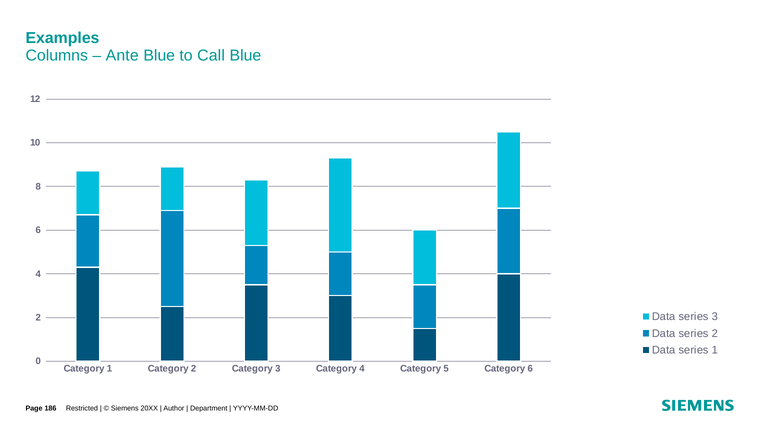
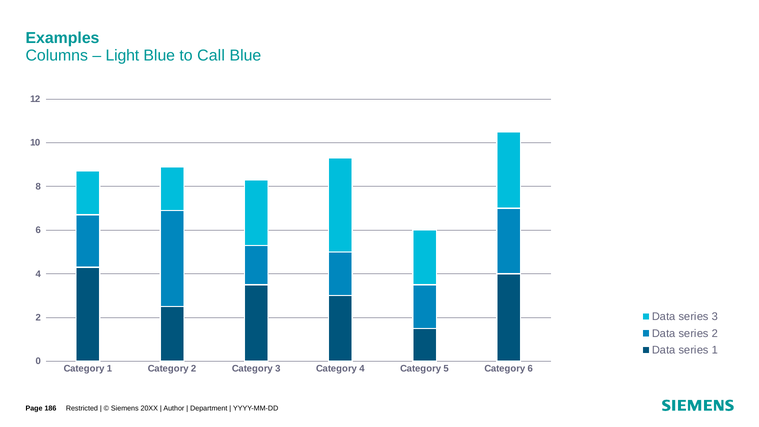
Ante: Ante -> Light
